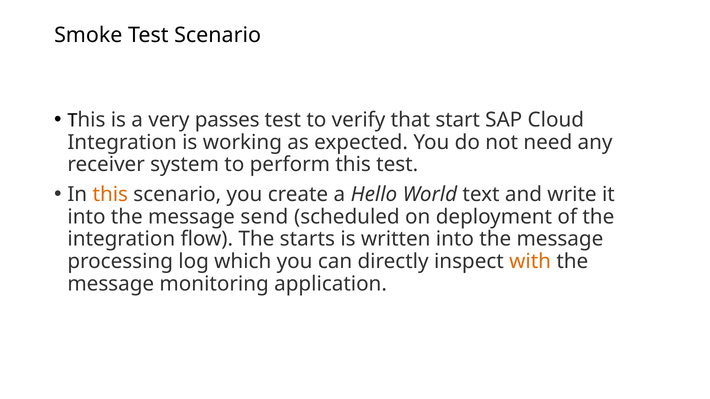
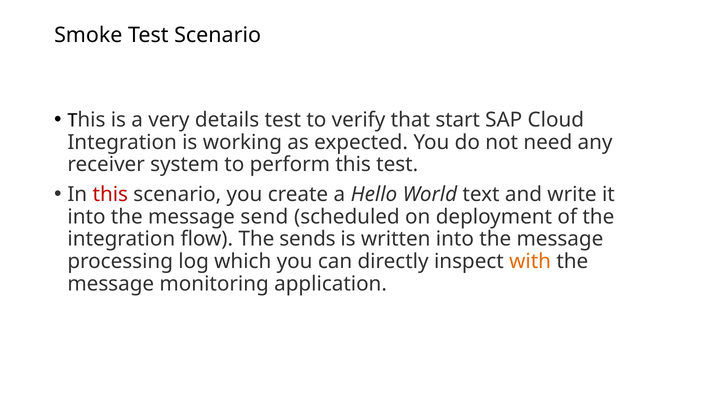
passes: passes -> details
this at (110, 195) colour: orange -> red
starts: starts -> sends
